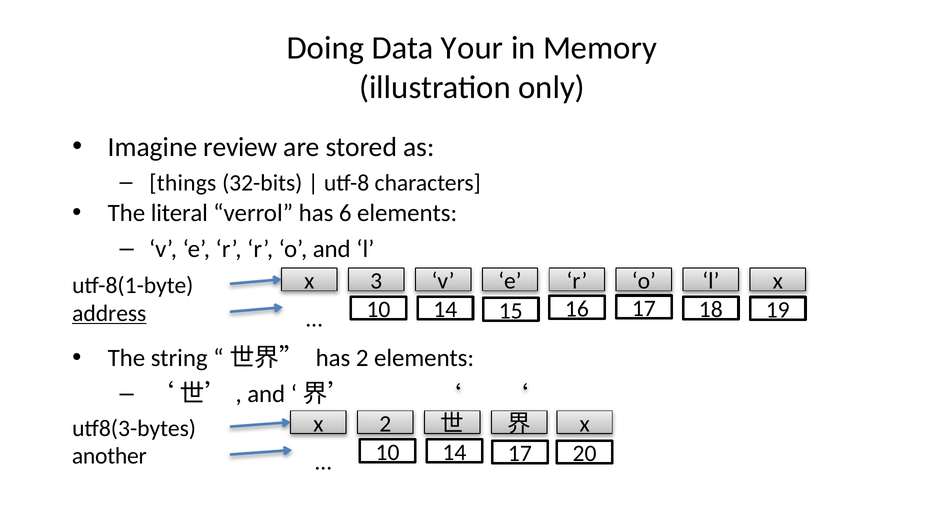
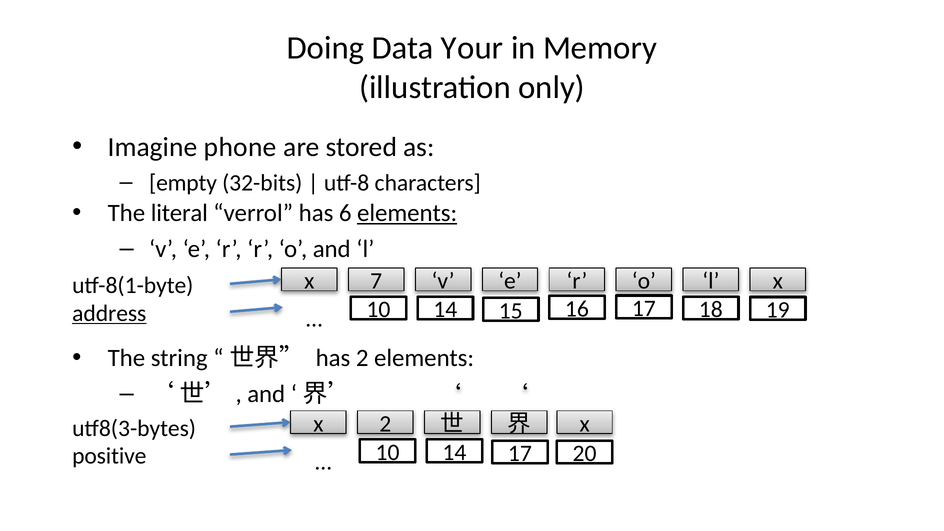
review: review -> phone
things: things -> empty
elements at (407, 213) underline: none -> present
3: 3 -> 7
another: another -> positive
